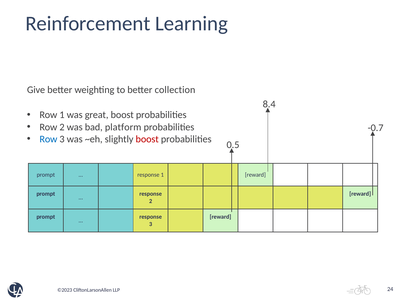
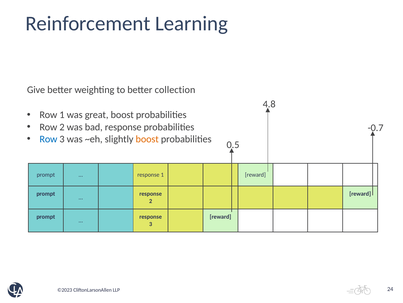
8.4: 8.4 -> 4.8
bad platform: platform -> response
boost at (147, 139) colour: red -> orange
